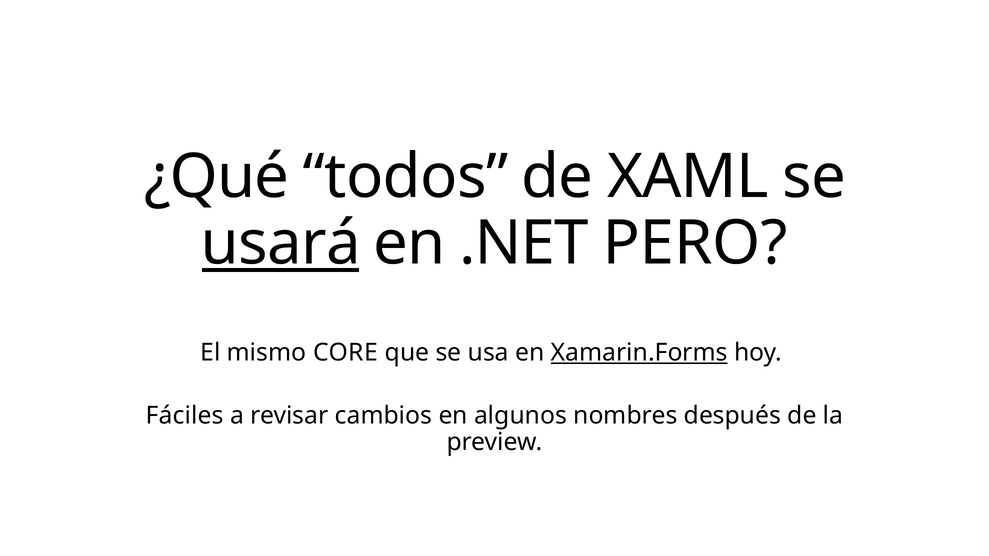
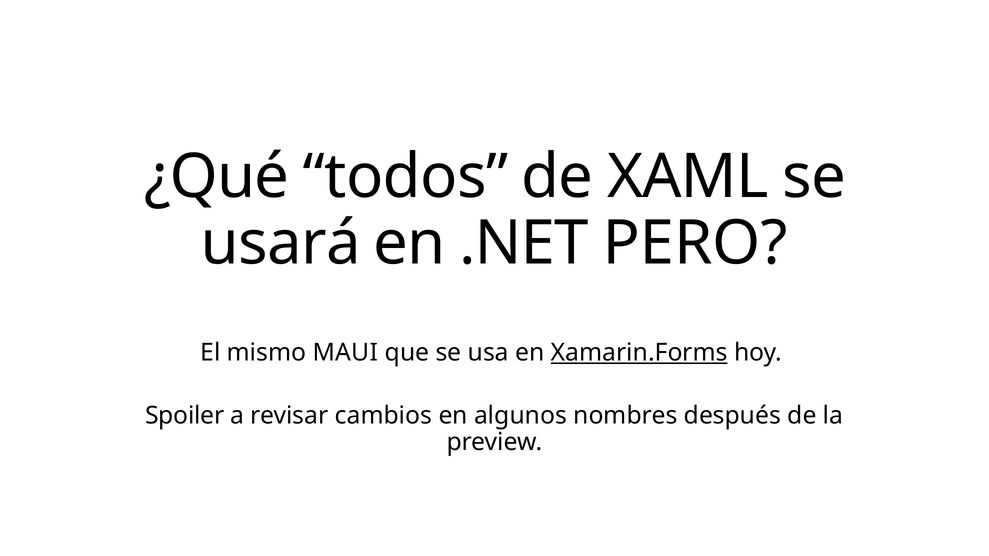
usará underline: present -> none
CORE: CORE -> MAUI
Fáciles: Fáciles -> Spoiler
